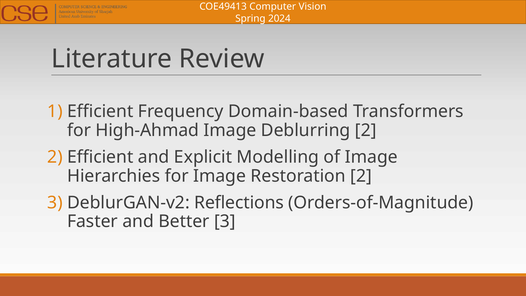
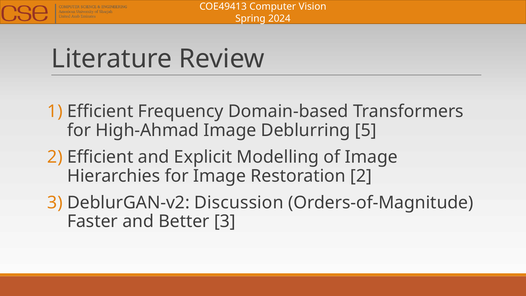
Deblurring 2: 2 -> 5
Reflections: Reflections -> Discussion
